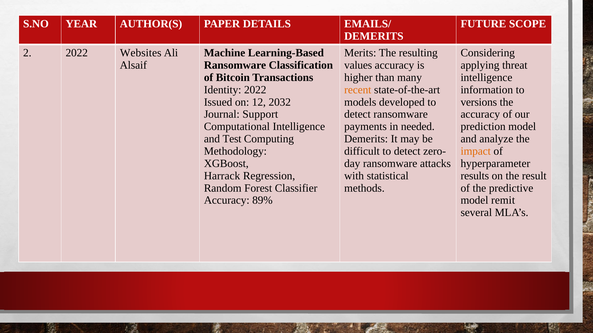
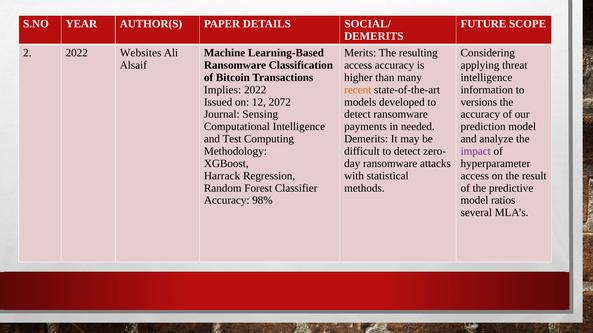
EMAILS/: EMAILS/ -> SOCIAL/
values at (358, 65): values -> access
Identity: Identity -> Implies
2032: 2032 -> 2072
Support: Support -> Sensing
impact colour: orange -> purple
results at (475, 176): results -> access
89%: 89% -> 98%
remit: remit -> ratios
